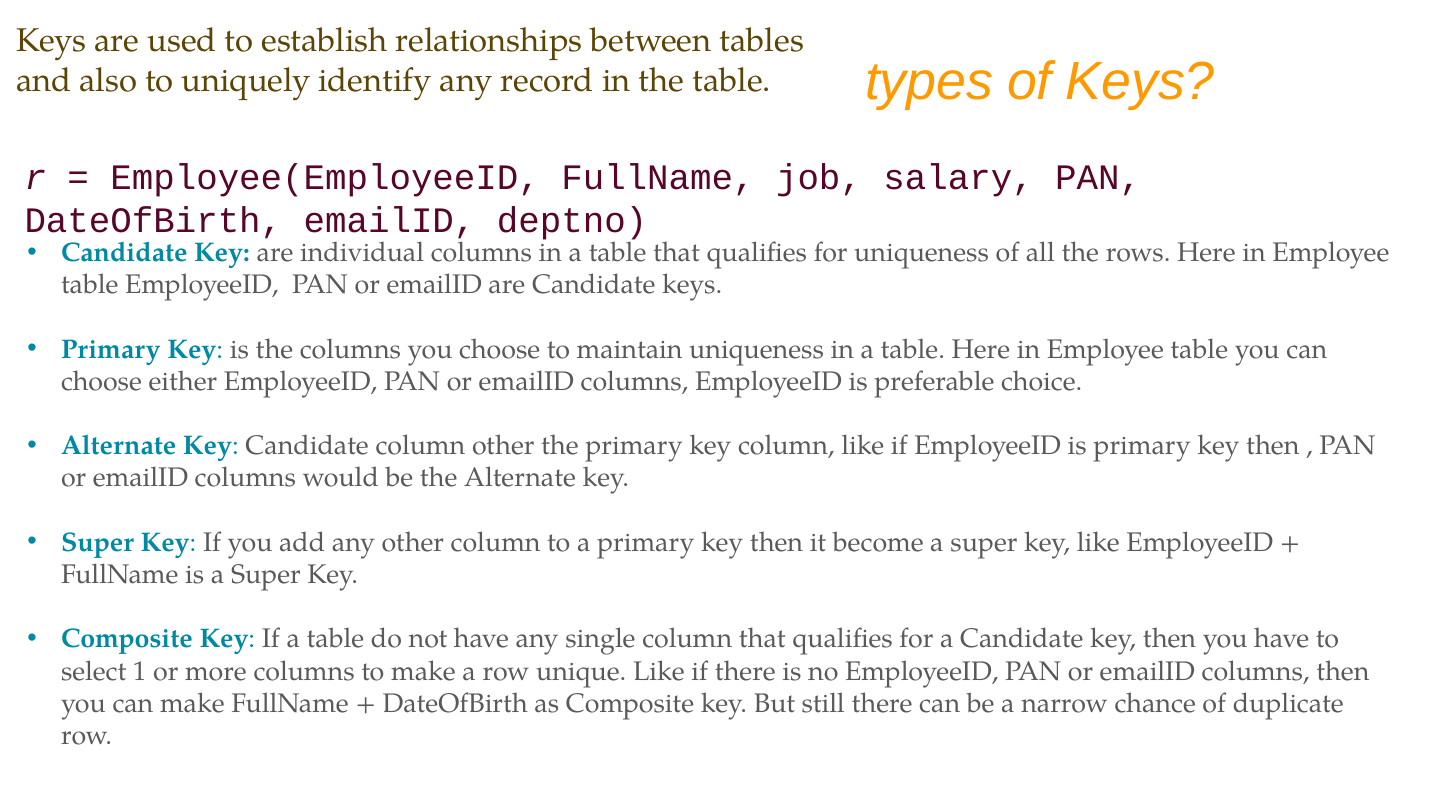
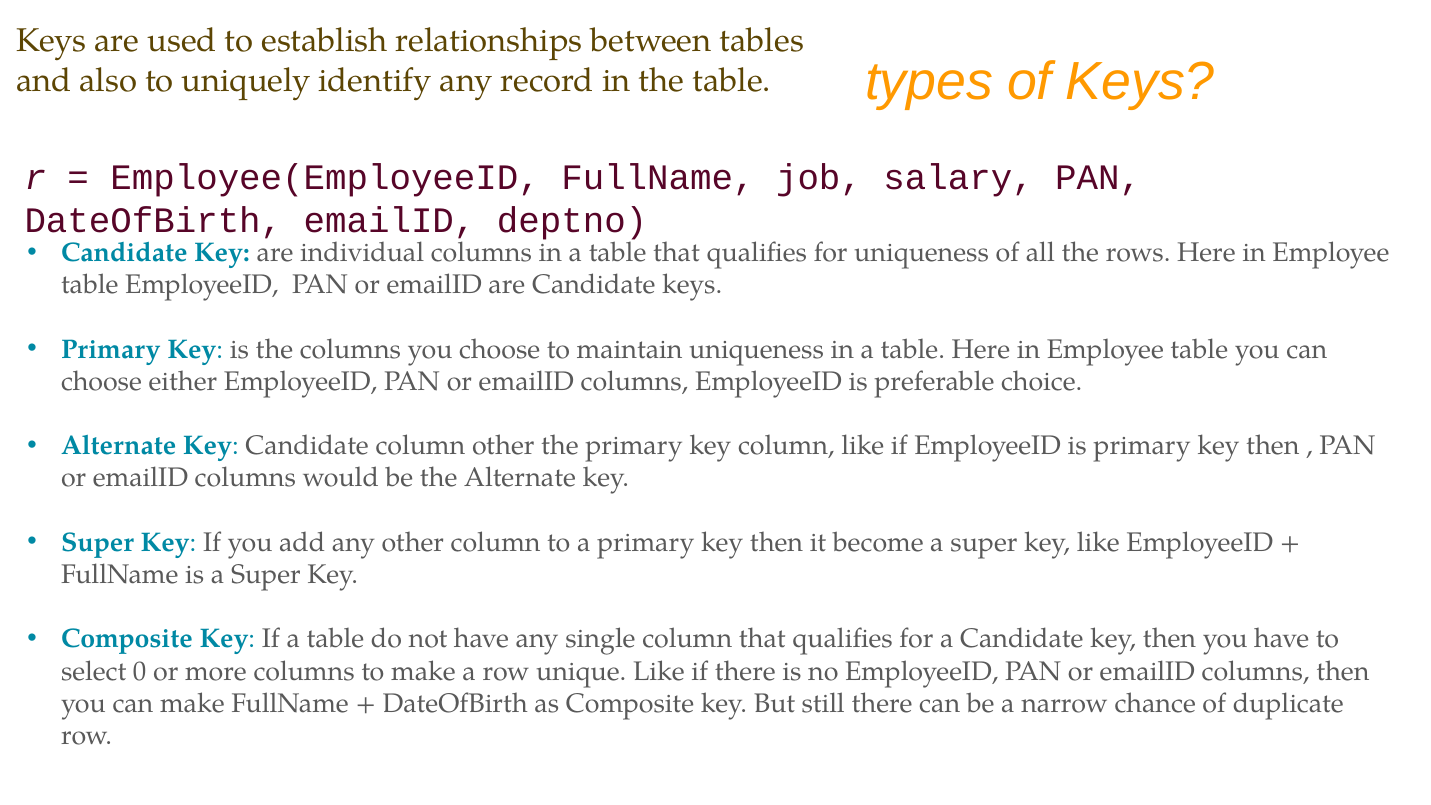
1: 1 -> 0
